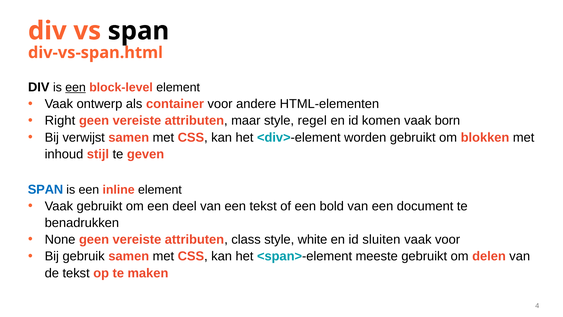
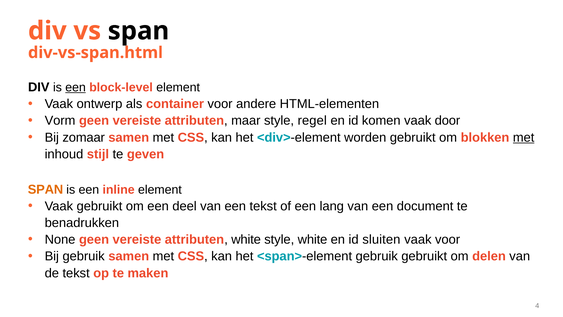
Right: Right -> Vorm
born: born -> door
verwijst: verwijst -> zomaar
met at (524, 137) underline: none -> present
SPAN at (45, 189) colour: blue -> orange
bold: bold -> lang
attributen class: class -> white
<span>-element meeste: meeste -> gebruik
